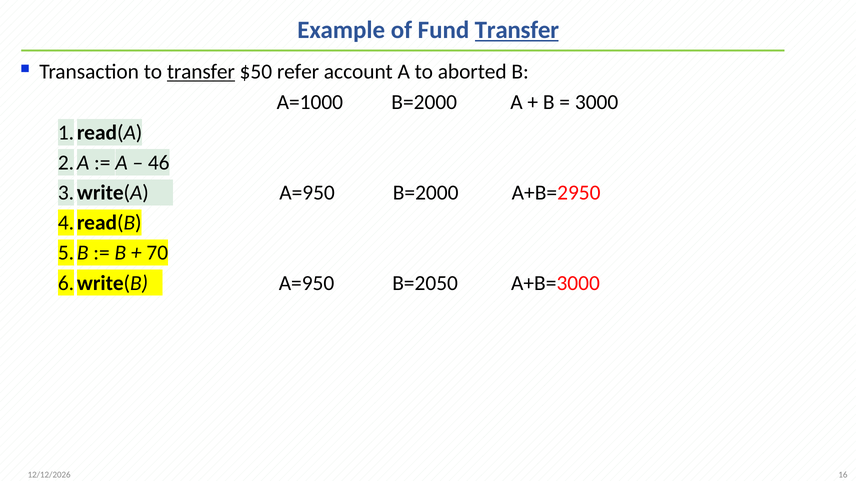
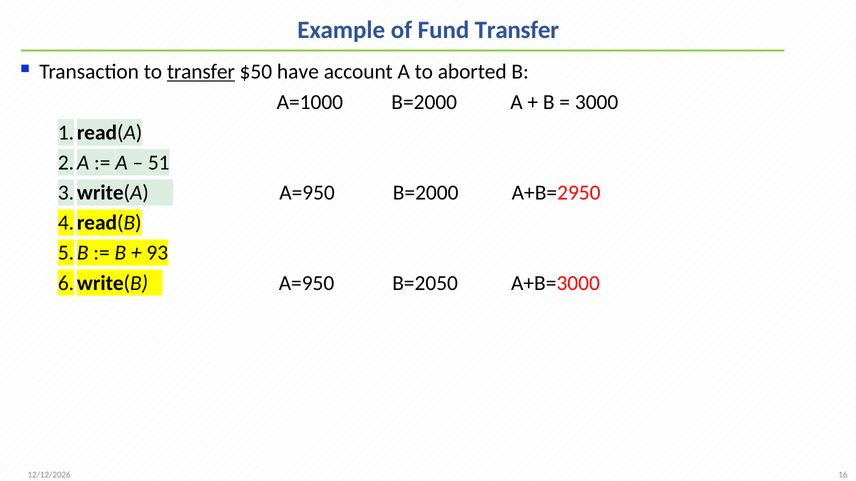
Transfer at (517, 30) underline: present -> none
refer: refer -> have
46: 46 -> 51
70: 70 -> 93
